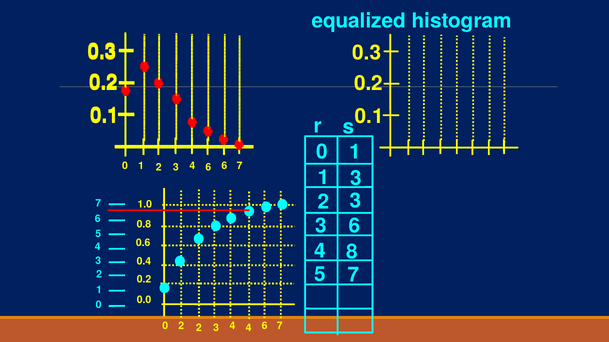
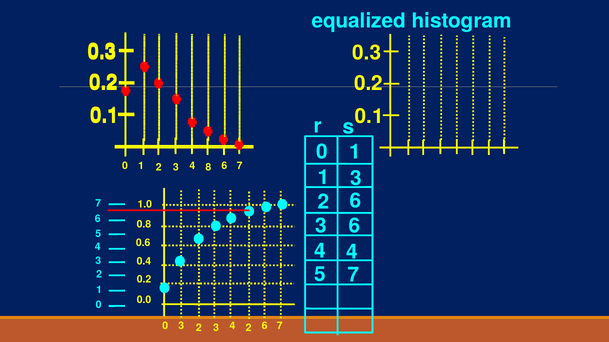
3 4 6: 6 -> 8
3 at (355, 201): 3 -> 6
4 8: 8 -> 4
2 at (181, 326): 2 -> 3
4 4: 4 -> 2
